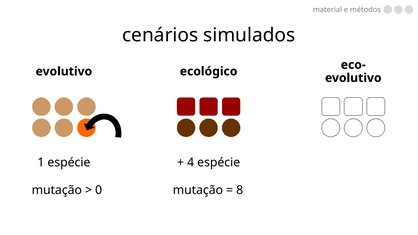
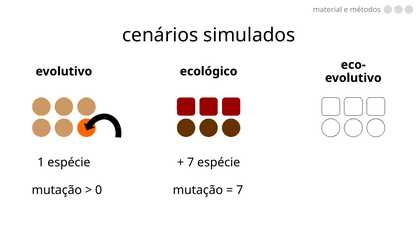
4 at (191, 162): 4 -> 7
8 at (240, 190): 8 -> 7
